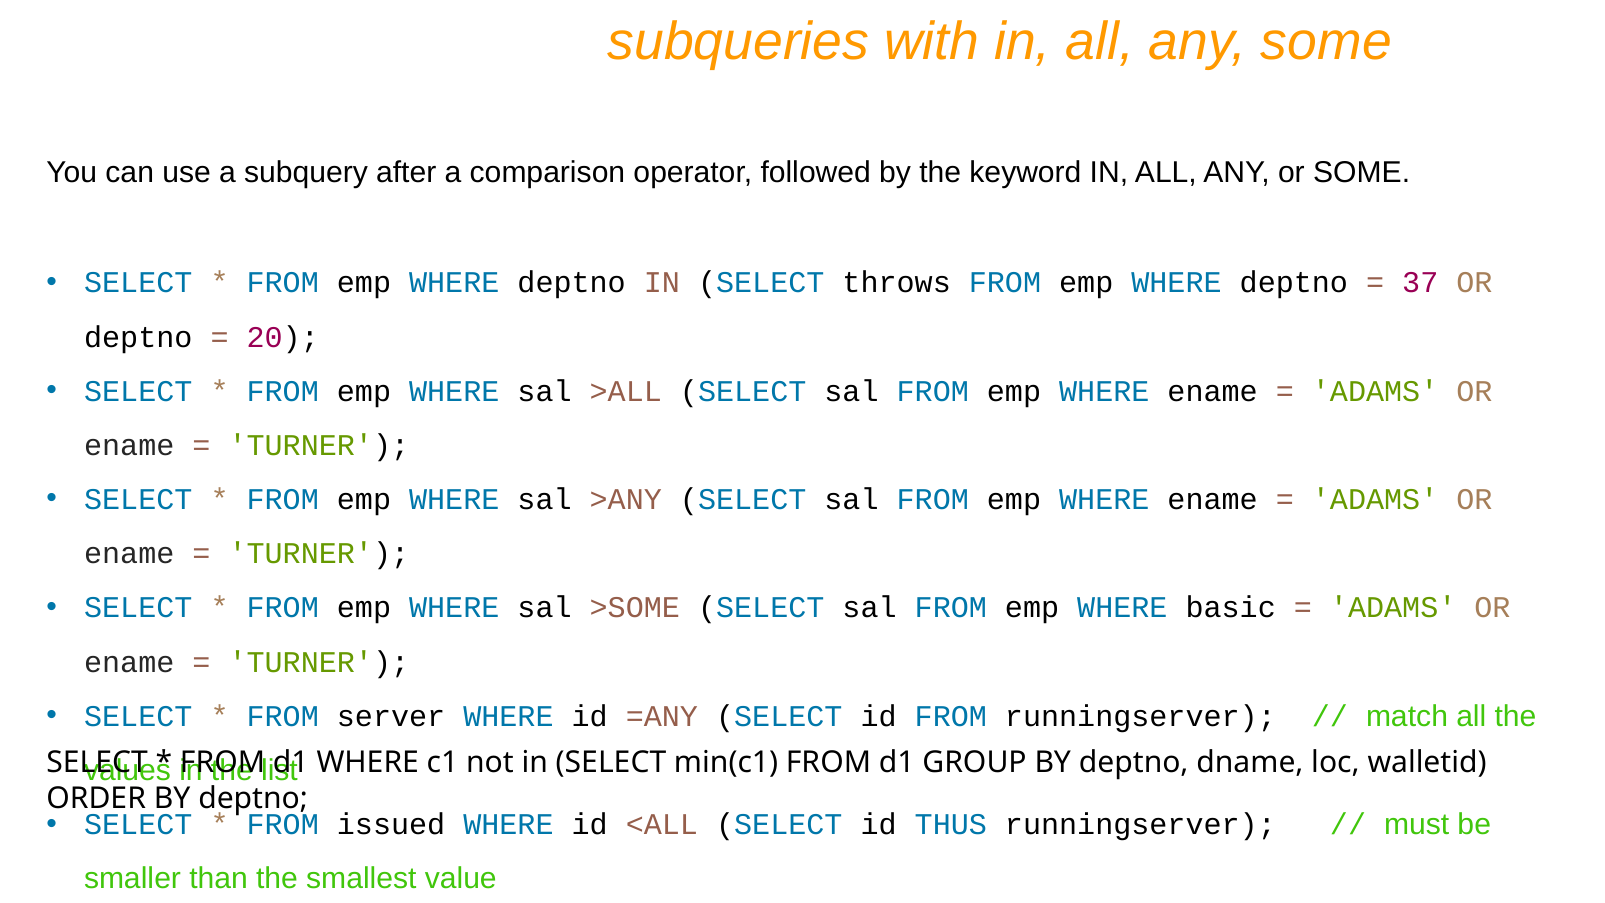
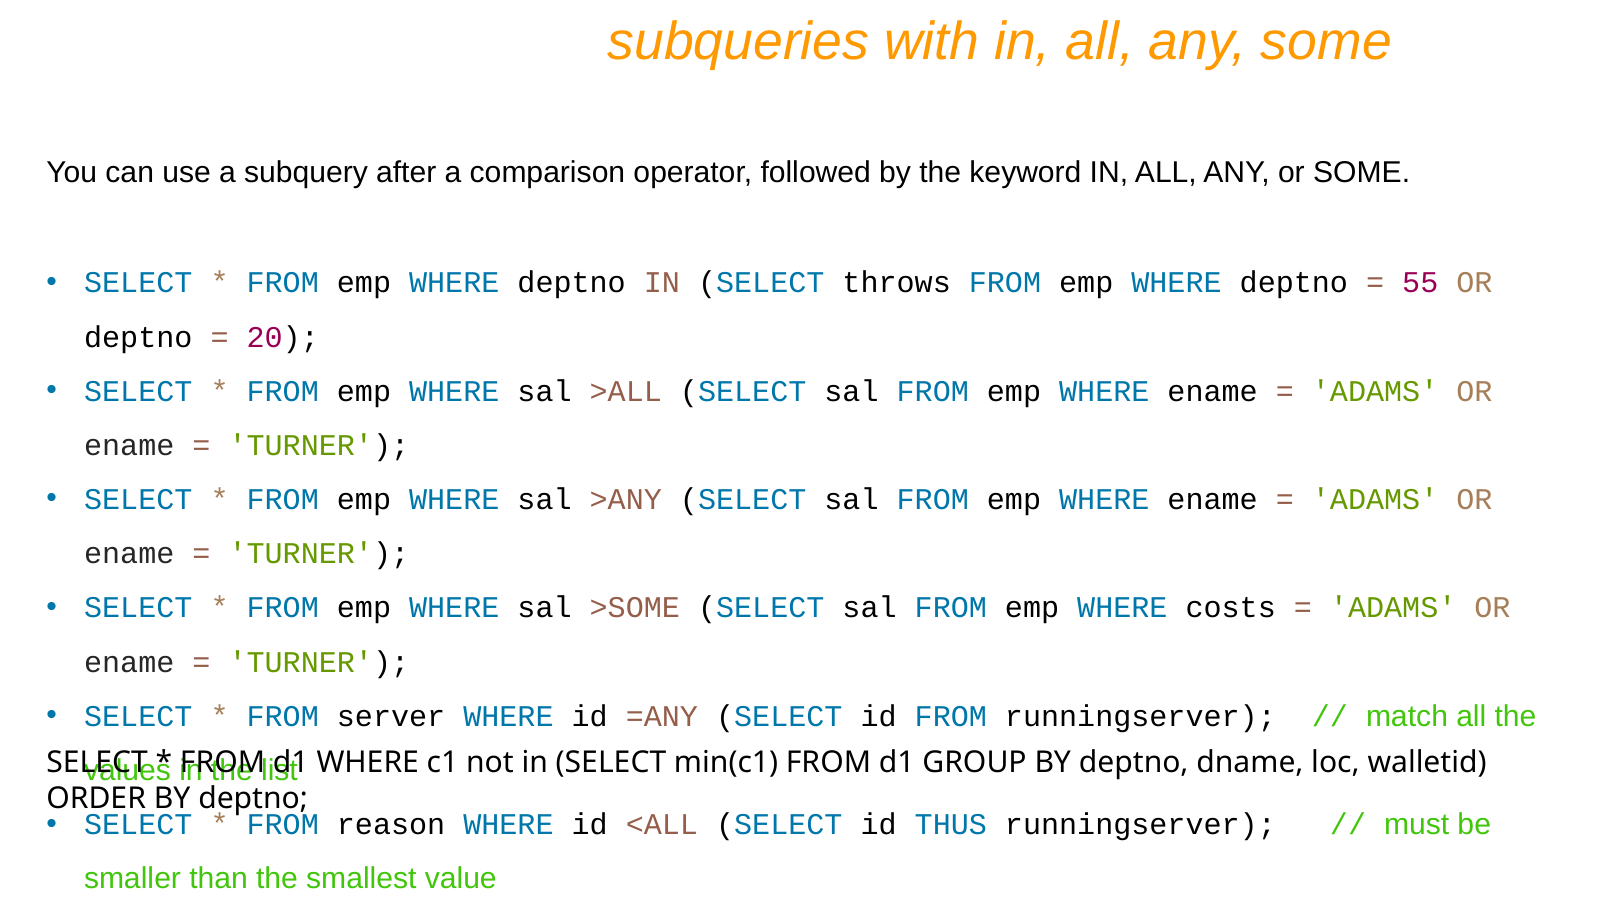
37: 37 -> 55
basic: basic -> costs
issued: issued -> reason
